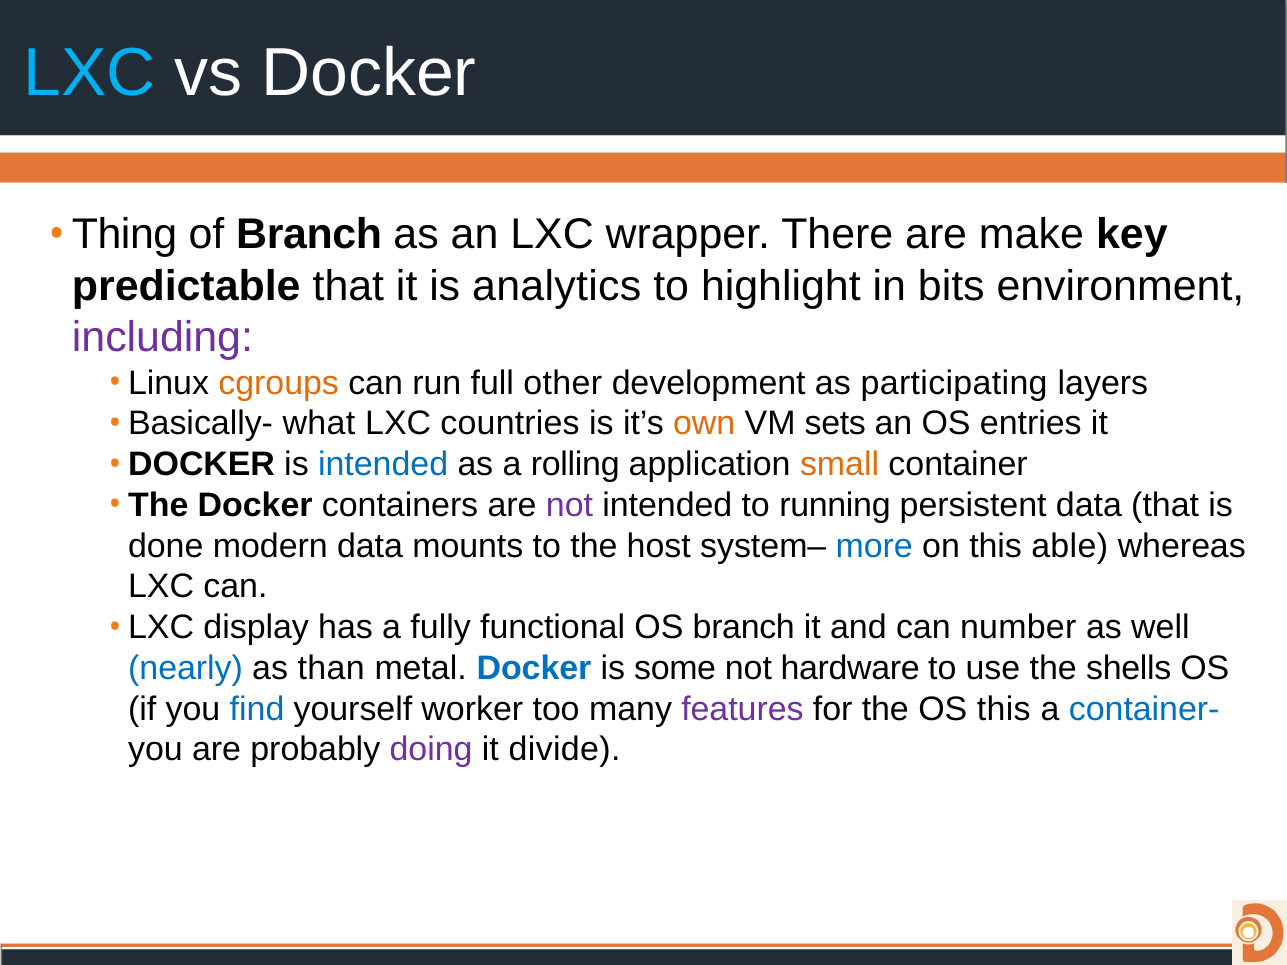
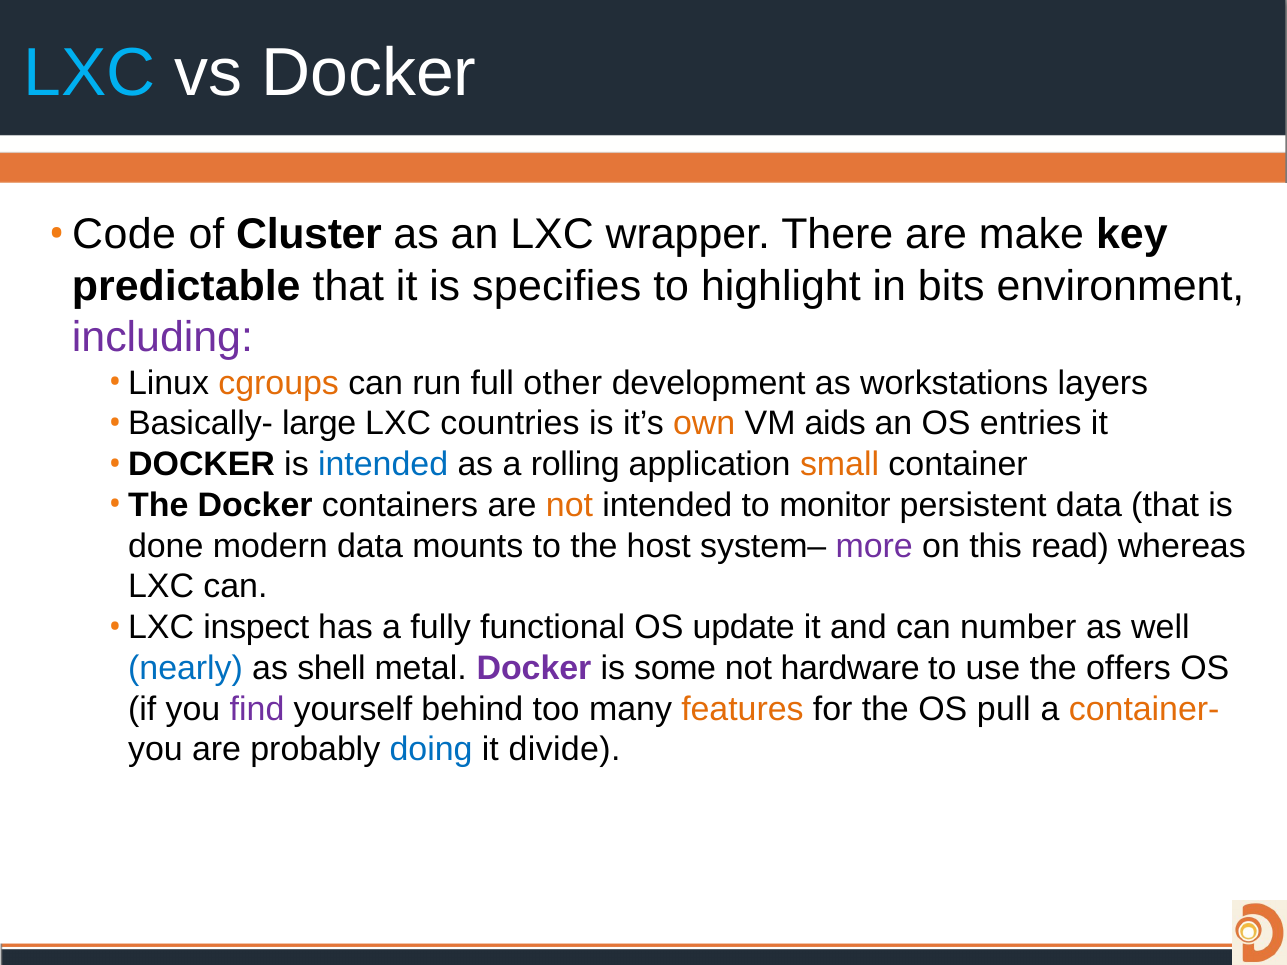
Thing: Thing -> Code
of Branch: Branch -> Cluster
analytics: analytics -> specifies
participating: participating -> workstations
what: what -> large
sets: sets -> aids
not at (569, 505) colour: purple -> orange
running: running -> monitor
more colour: blue -> purple
able: able -> read
display: display -> inspect
OS branch: branch -> update
than: than -> shell
Docker at (534, 668) colour: blue -> purple
shells: shells -> offers
find colour: blue -> purple
worker: worker -> behind
features colour: purple -> orange
OS this: this -> pull
container- colour: blue -> orange
doing colour: purple -> blue
